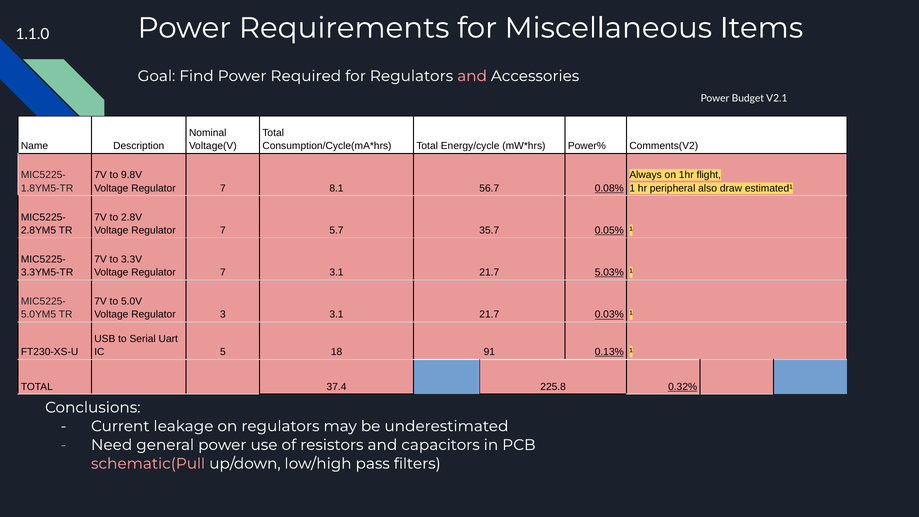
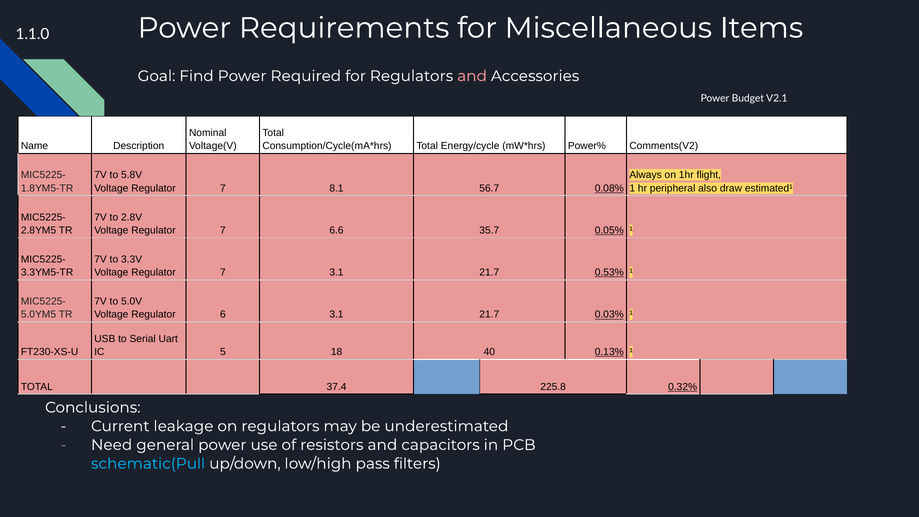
9.8V: 9.8V -> 5.8V
5.7: 5.7 -> 6.6
5.03%: 5.03% -> 0.53%
3: 3 -> 6
91: 91 -> 40
schematic(Pull colour: pink -> light blue
